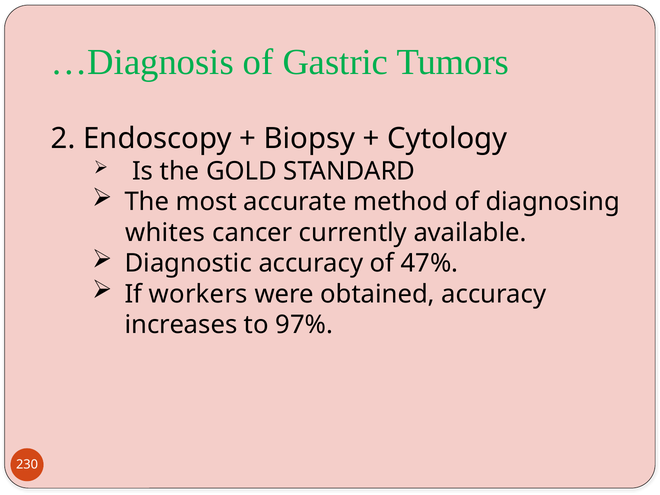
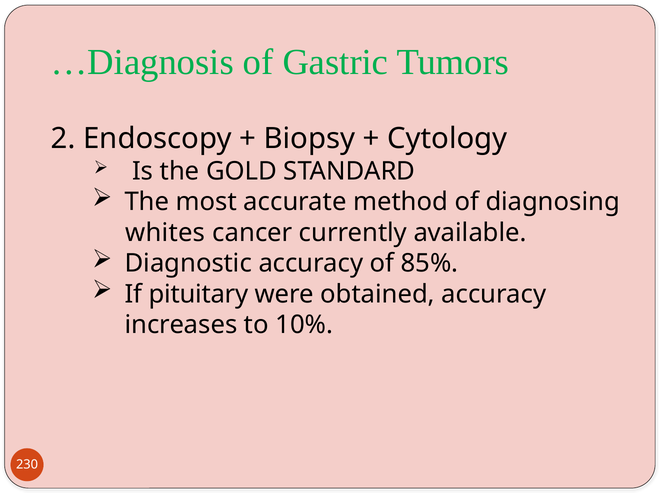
47%: 47% -> 85%
workers: workers -> pituitary
97%: 97% -> 10%
